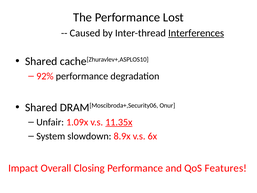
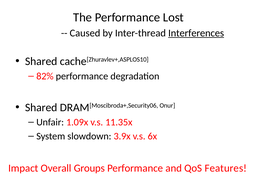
92%: 92% -> 82%
11.35x underline: present -> none
8.9x: 8.9x -> 3.9x
Closing: Closing -> Groups
